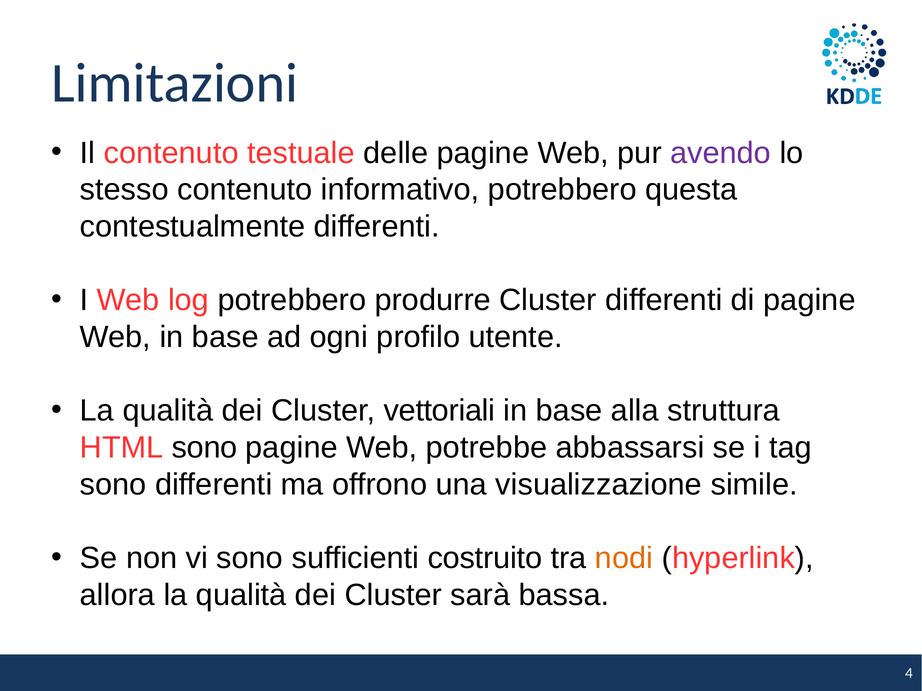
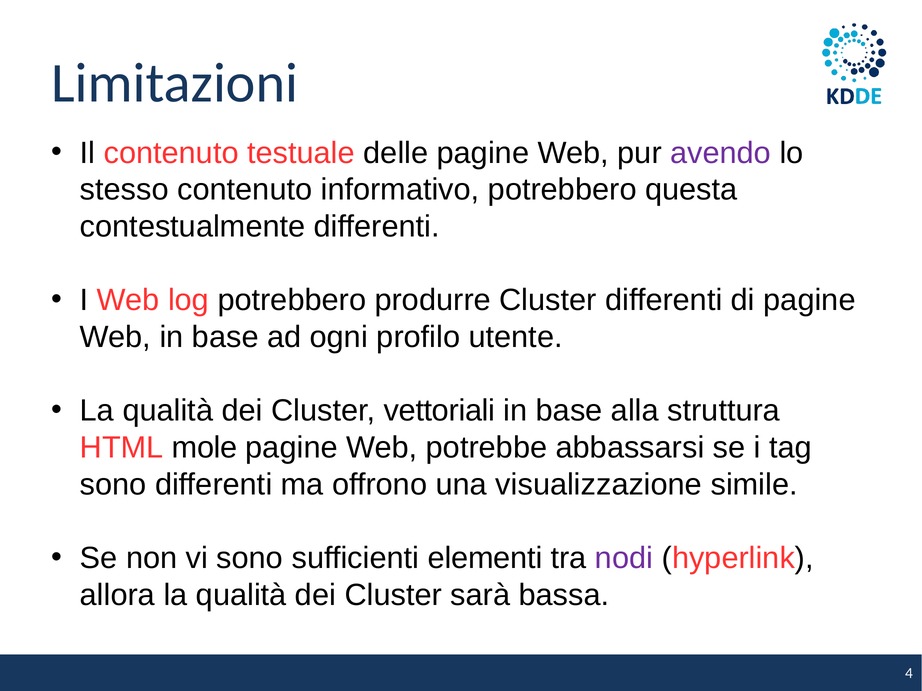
HTML sono: sono -> mole
costruito: costruito -> elementi
nodi colour: orange -> purple
